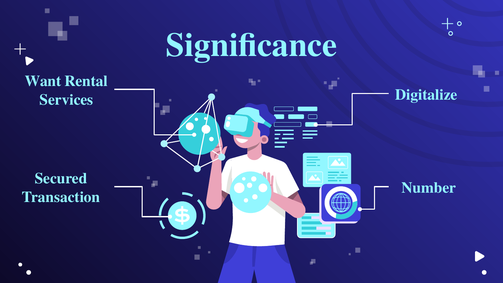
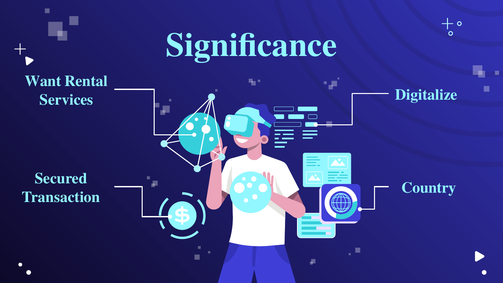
Number: Number -> Country
